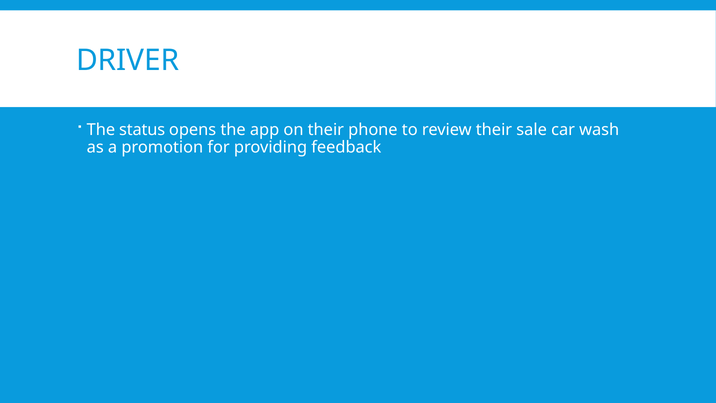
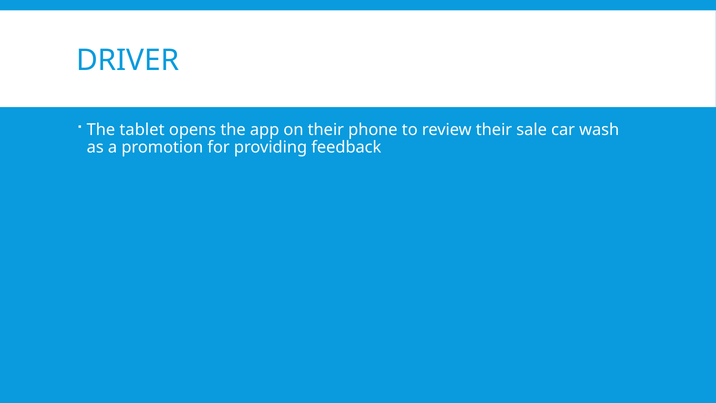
status: status -> tablet
